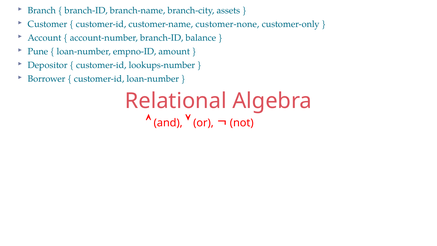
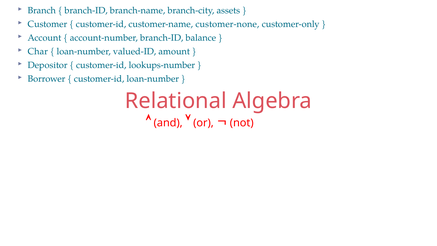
Pune: Pune -> Char
empno-ID: empno-ID -> valued-ID
